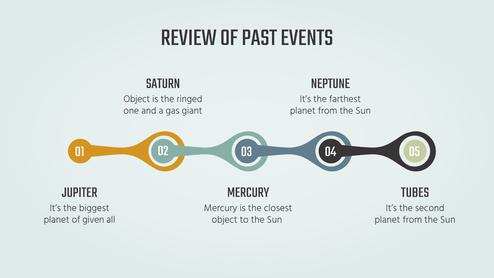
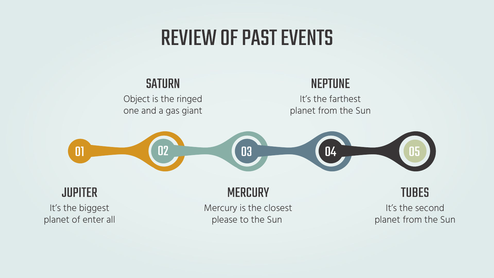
given: given -> enter
object at (225, 219): object -> please
